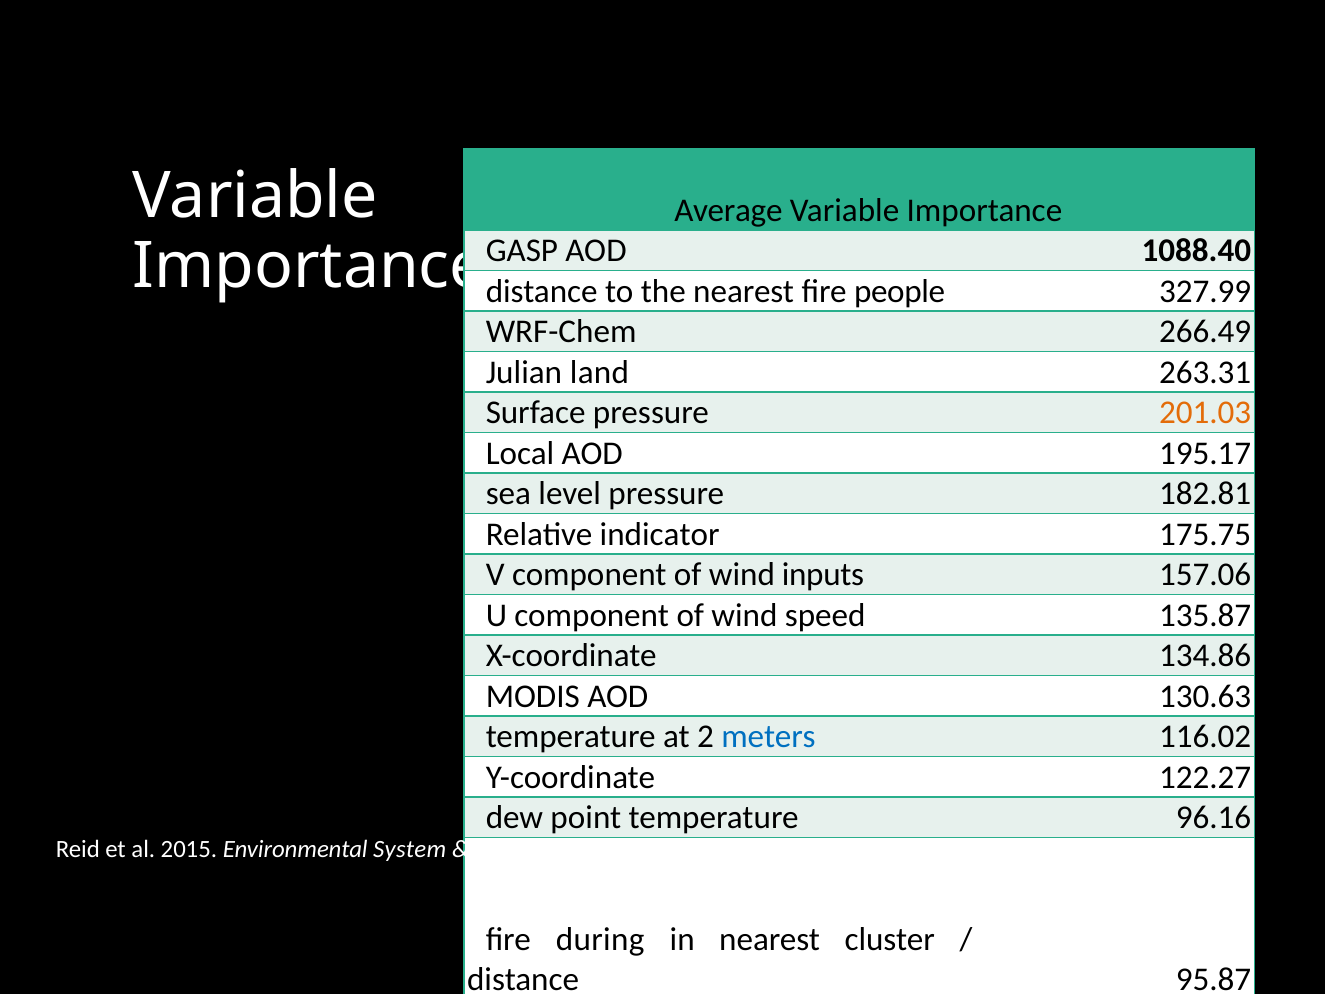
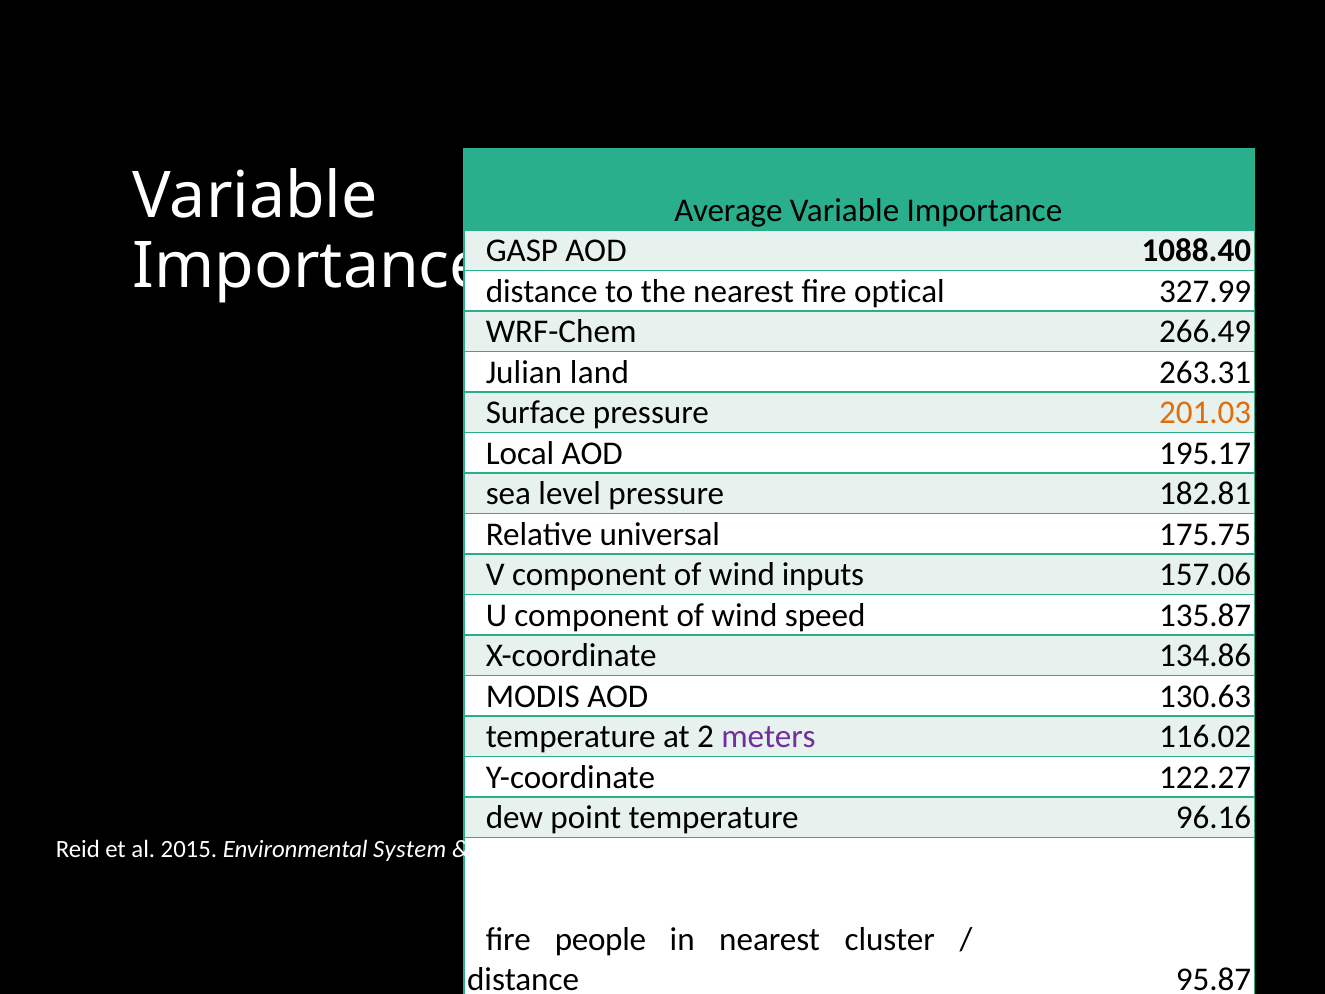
people: people -> optical
indicator: indicator -> universal
meters colour: blue -> purple
during: during -> people
